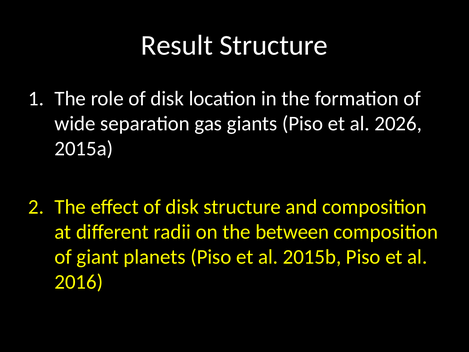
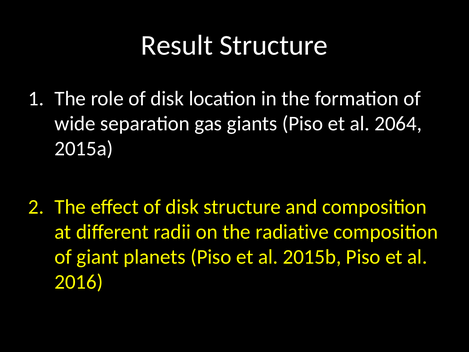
2026: 2026 -> 2064
between: between -> radiative
